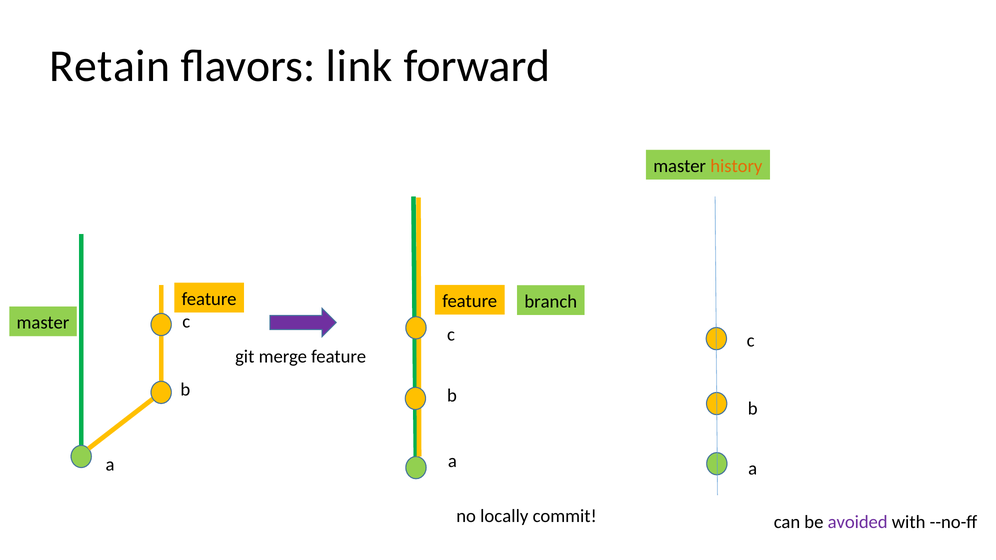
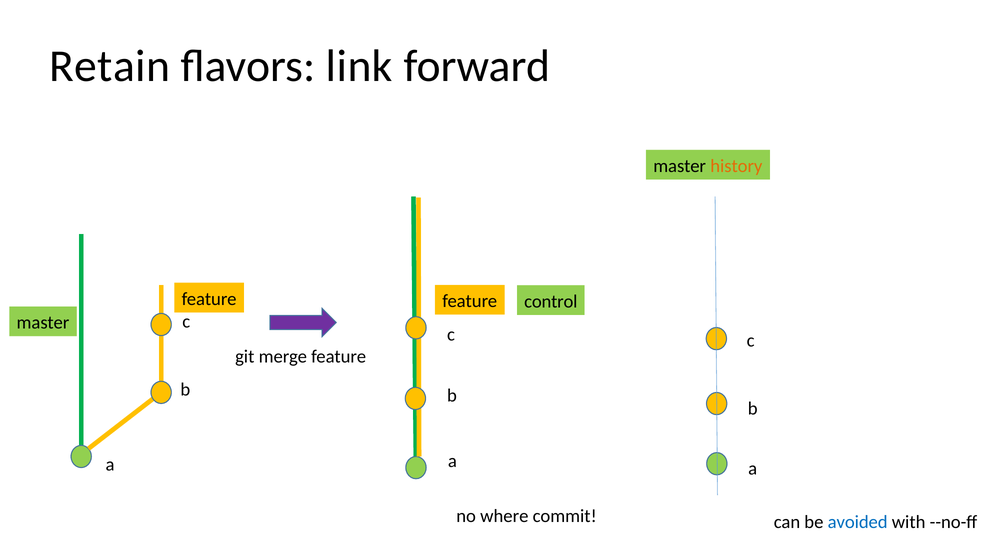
branch: branch -> control
locally: locally -> where
avoided colour: purple -> blue
